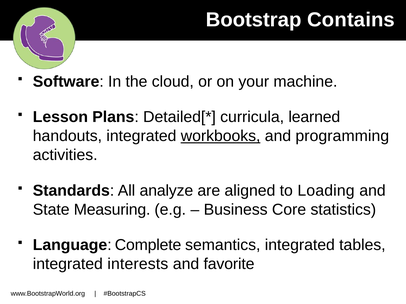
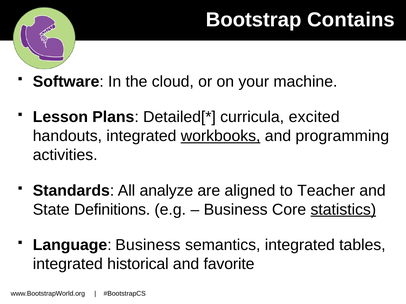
learned: learned -> excited
Loading: Loading -> Teacher
Measuring: Measuring -> Definitions
statistics underline: none -> present
Language Complete: Complete -> Business
interests: interests -> historical
